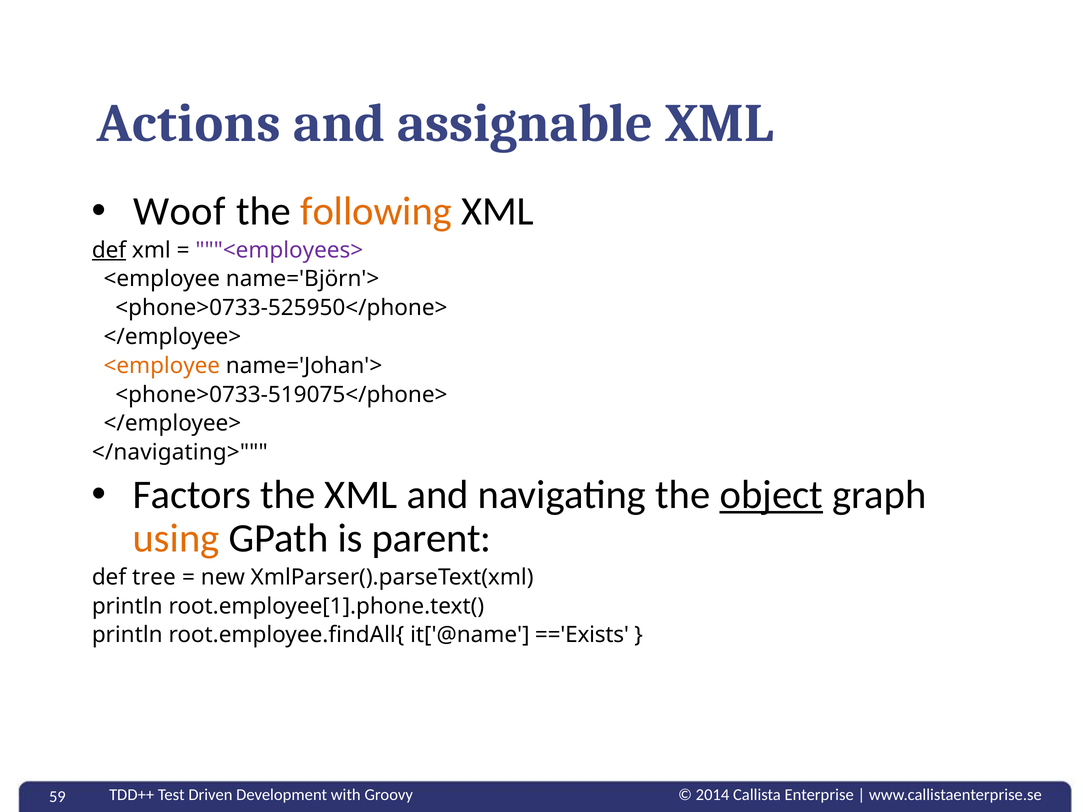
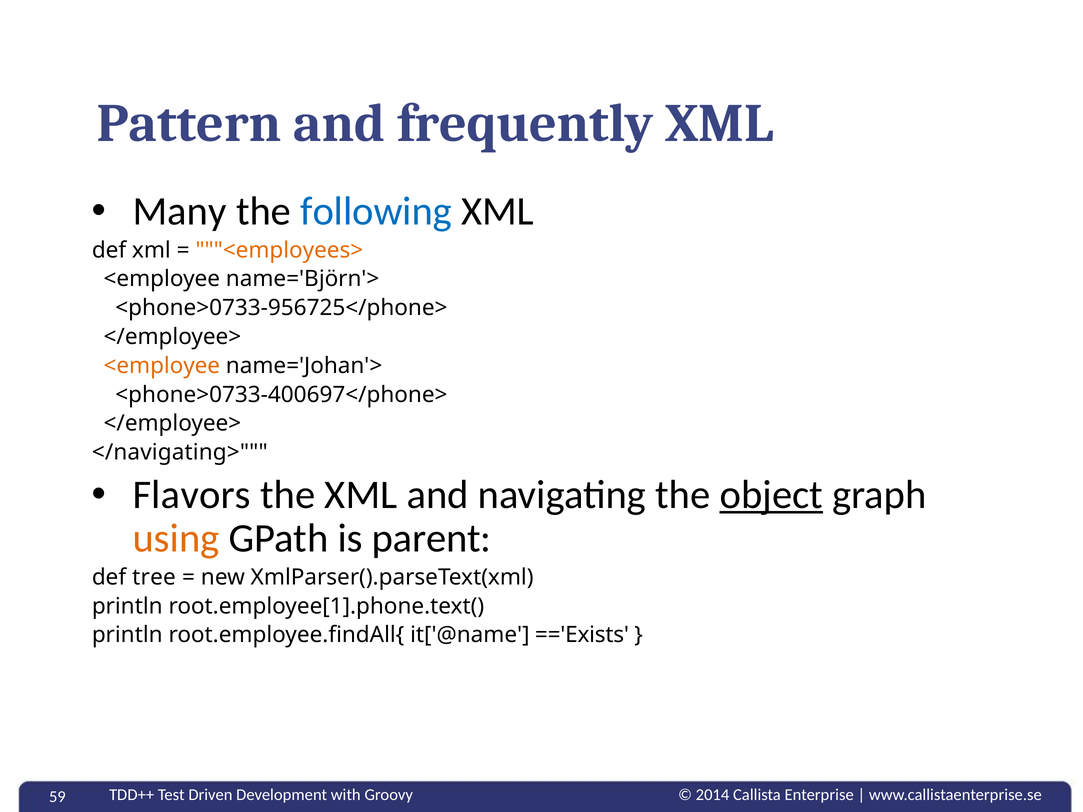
Actions: Actions -> Pattern
assignable: assignable -> frequently
Woof: Woof -> Many
following colour: orange -> blue
def at (109, 250) underline: present -> none
<employees> colour: purple -> orange
<phone>0733-525950</phone>: <phone>0733-525950</phone> -> <phone>0733-956725</phone>
<phone>0733-519075</phone>: <phone>0733-519075</phone> -> <phone>0733-400697</phone>
Factors: Factors -> Flavors
